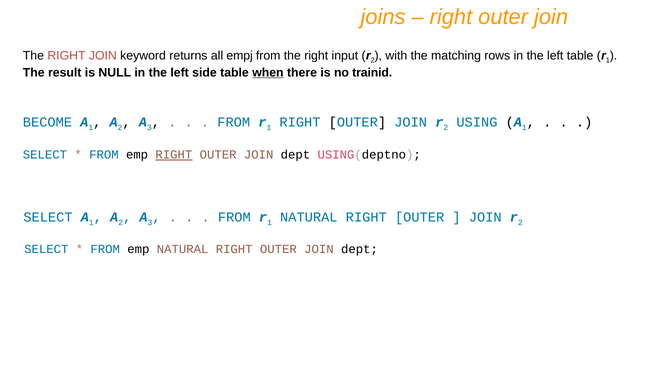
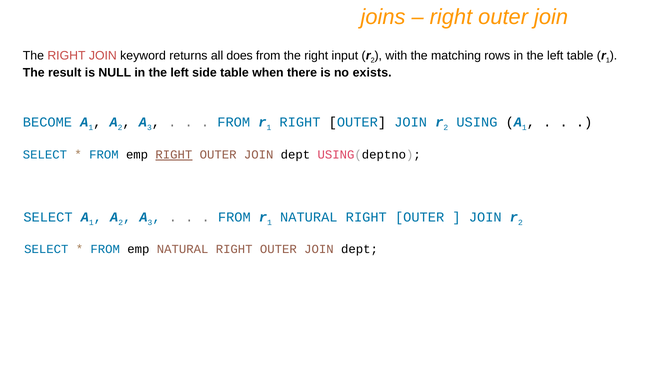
empj: empj -> does
when underline: present -> none
trainid: trainid -> exists
